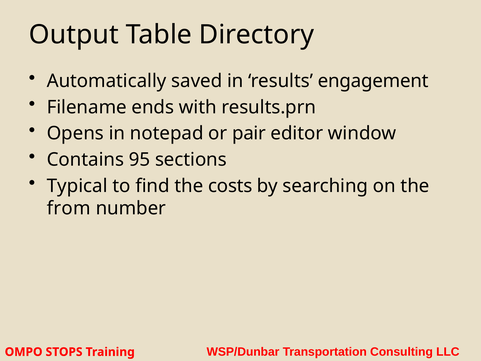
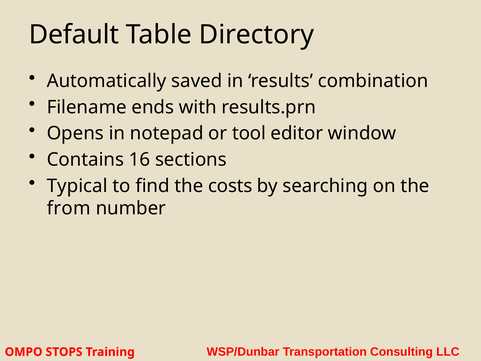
Output: Output -> Default
engagement: engagement -> combination
pair: pair -> tool
95: 95 -> 16
